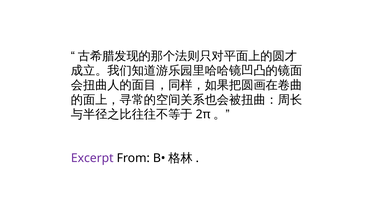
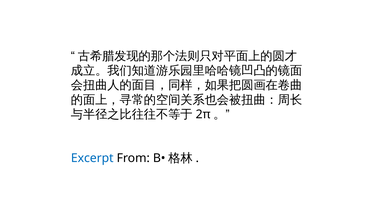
Excerpt colour: purple -> blue
